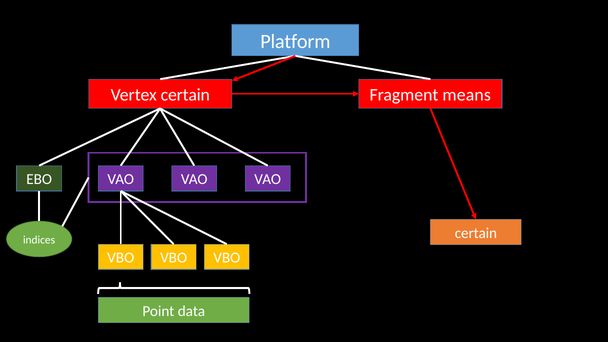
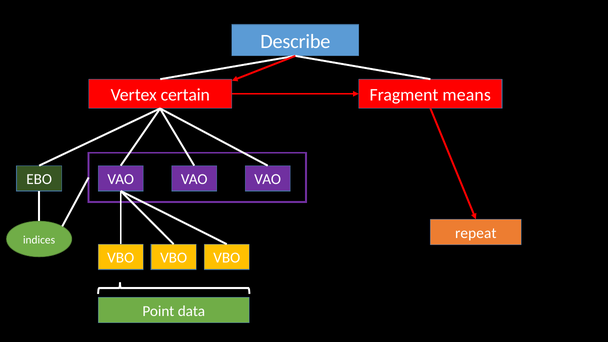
Platform: Platform -> Describe
certain at (476, 233): certain -> repeat
